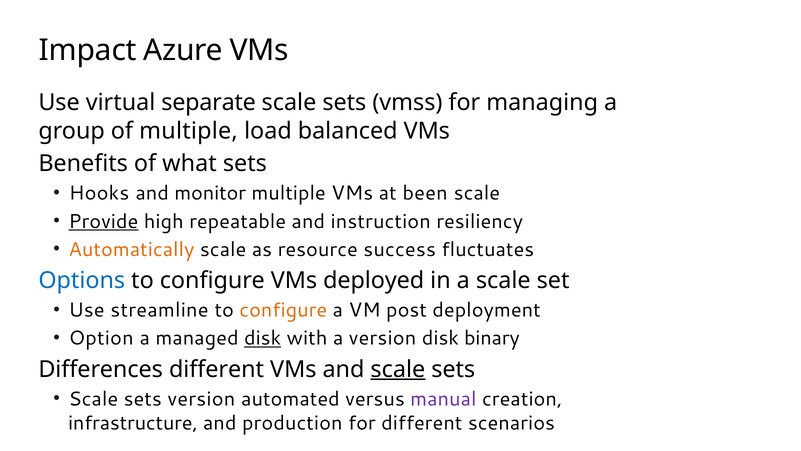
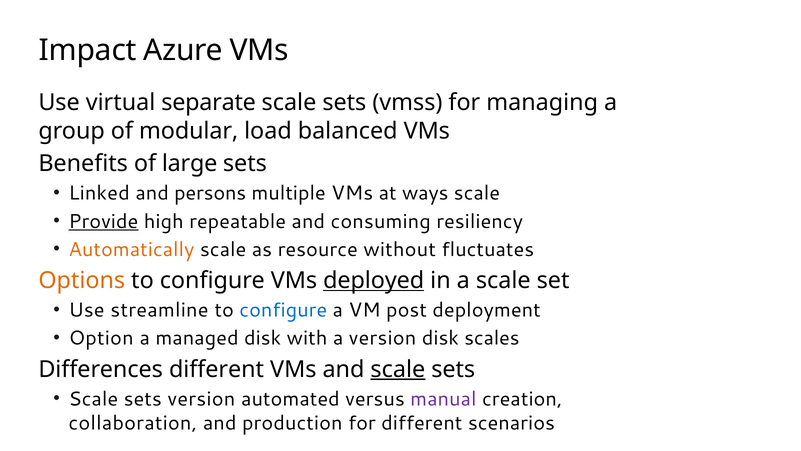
of multiple: multiple -> modular
what: what -> large
Hooks: Hooks -> Linked
monitor: monitor -> persons
been: been -> ways
instruction: instruction -> consuming
success: success -> without
Options colour: blue -> orange
deployed underline: none -> present
configure at (283, 310) colour: orange -> blue
disk at (263, 338) underline: present -> none
binary: binary -> scales
infrastructure: infrastructure -> collaboration
